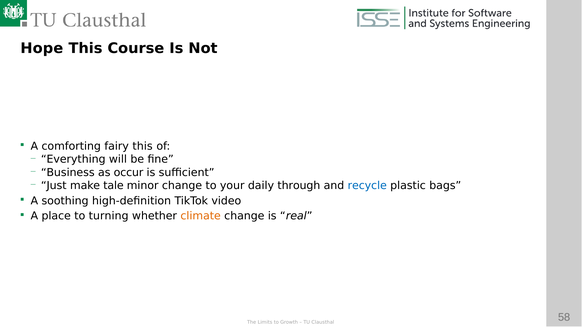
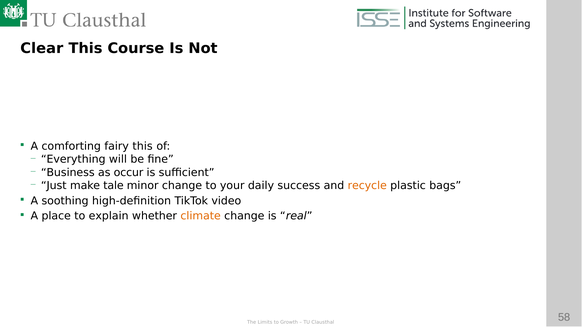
Hope: Hope -> Clear
through: through -> success
recycle colour: blue -> orange
turning: turning -> explain
